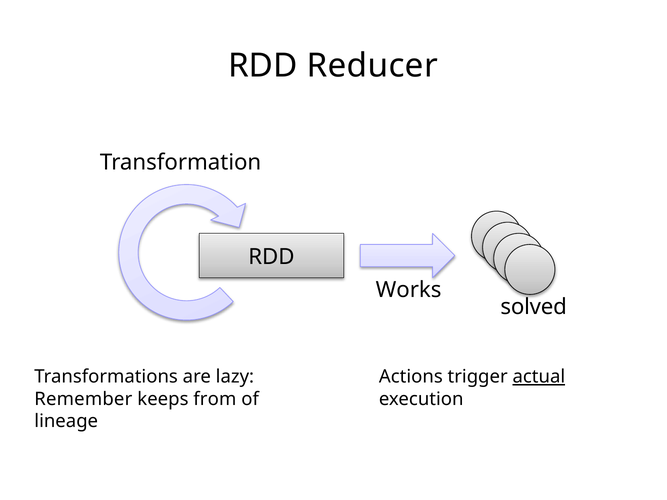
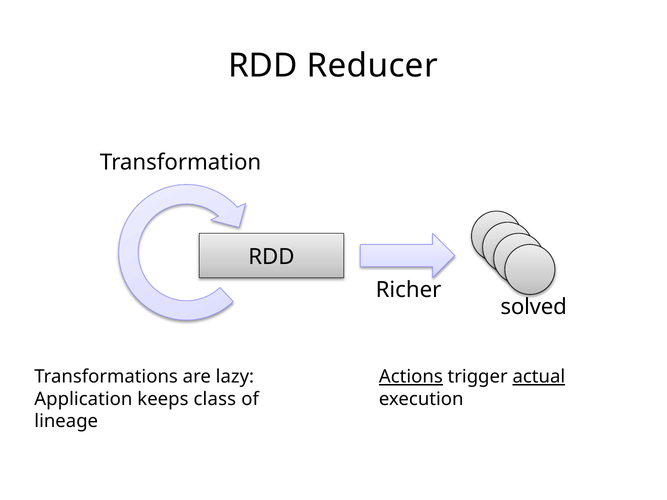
Works: Works -> Richer
Actions underline: none -> present
Remember: Remember -> Application
from: from -> class
